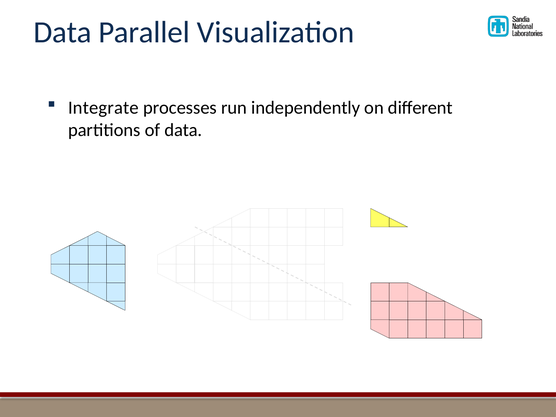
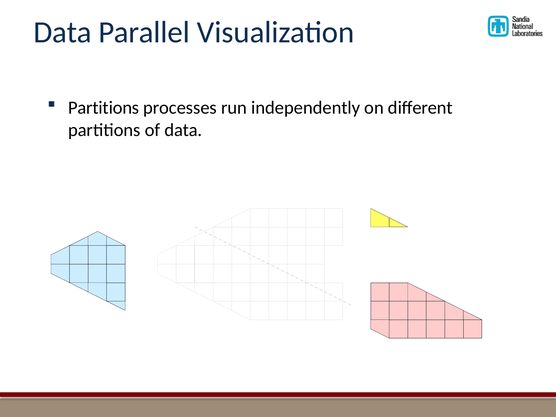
Integrate at (103, 108): Integrate -> Partitions
